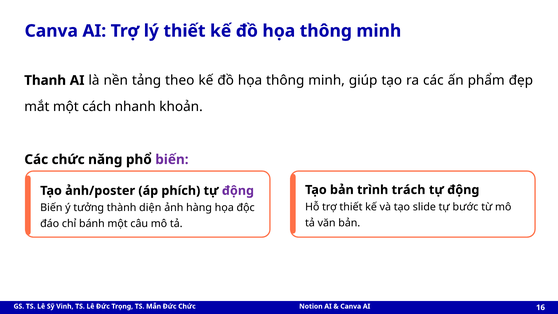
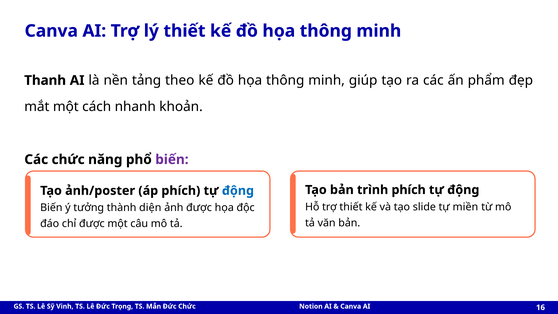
trình trách: trách -> phích
động at (238, 191) colour: purple -> blue
bước: bước -> miền
ảnh hàng: hàng -> được
chỉ bánh: bánh -> được
